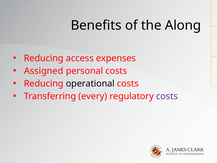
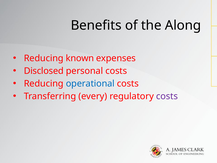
access: access -> known
Assigned: Assigned -> Disclosed
operational colour: black -> blue
